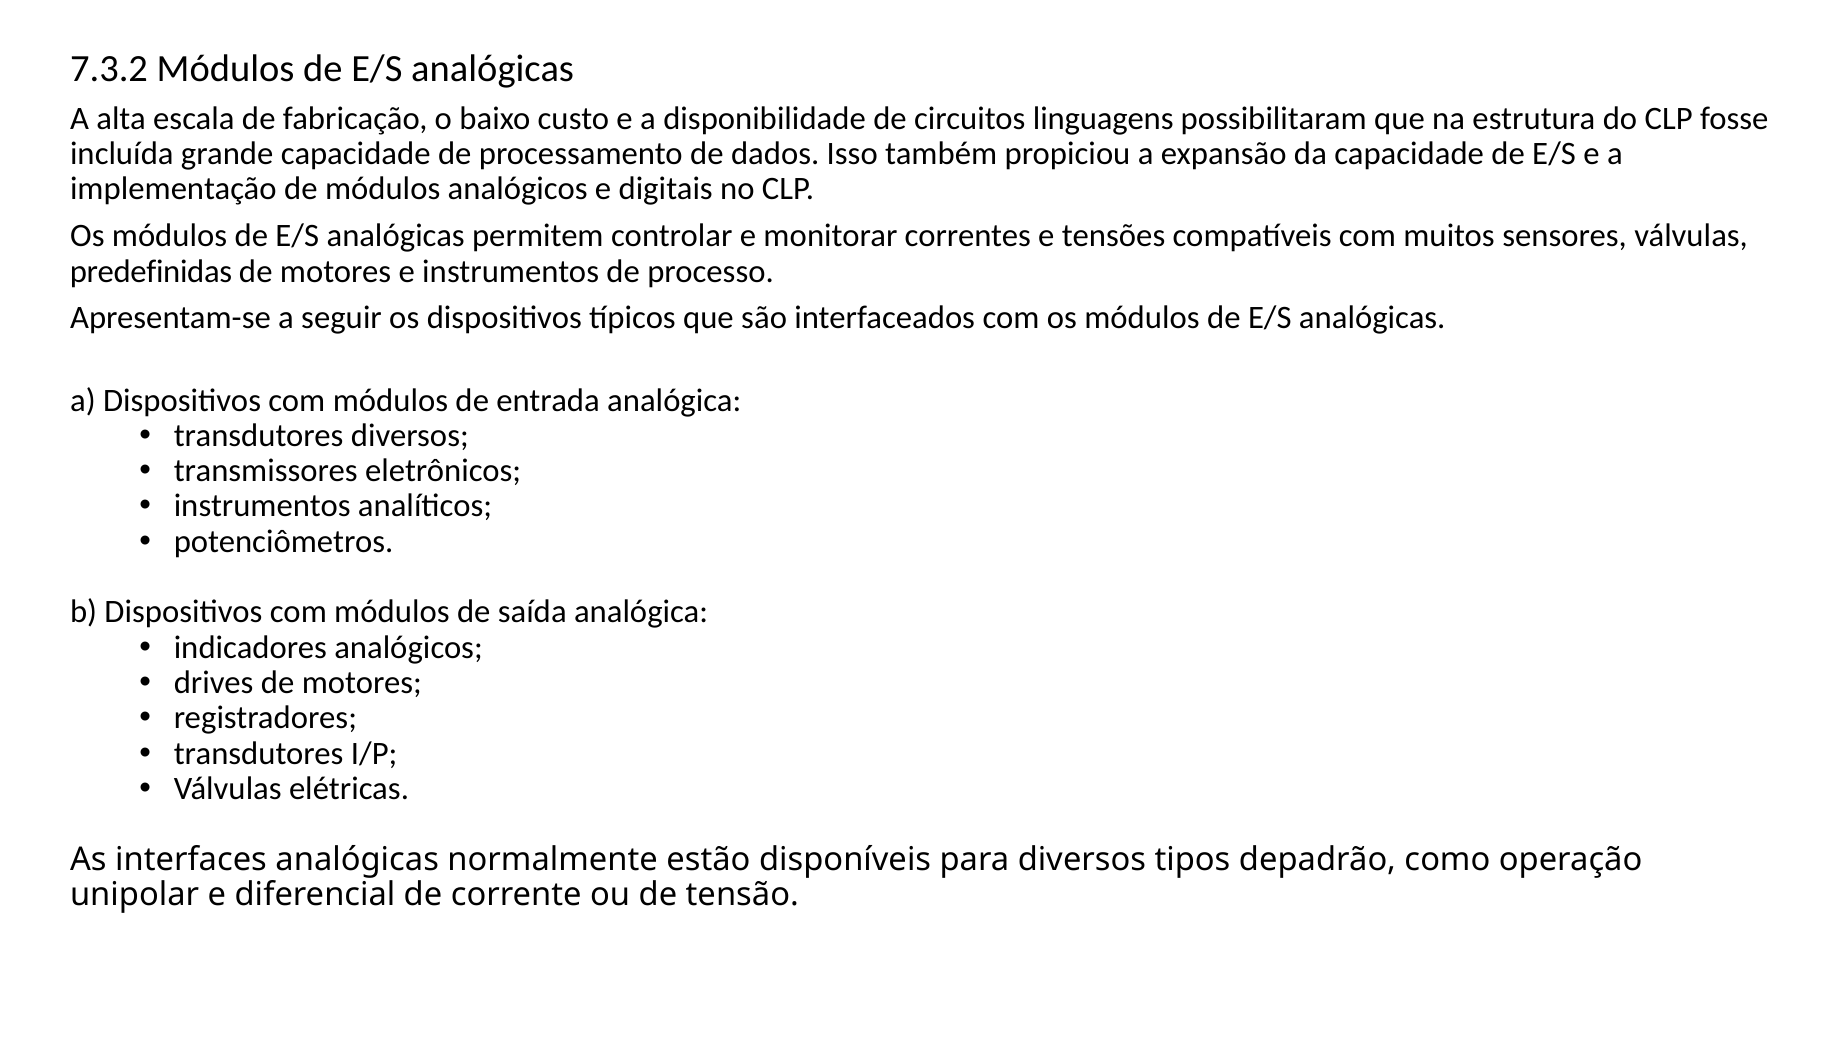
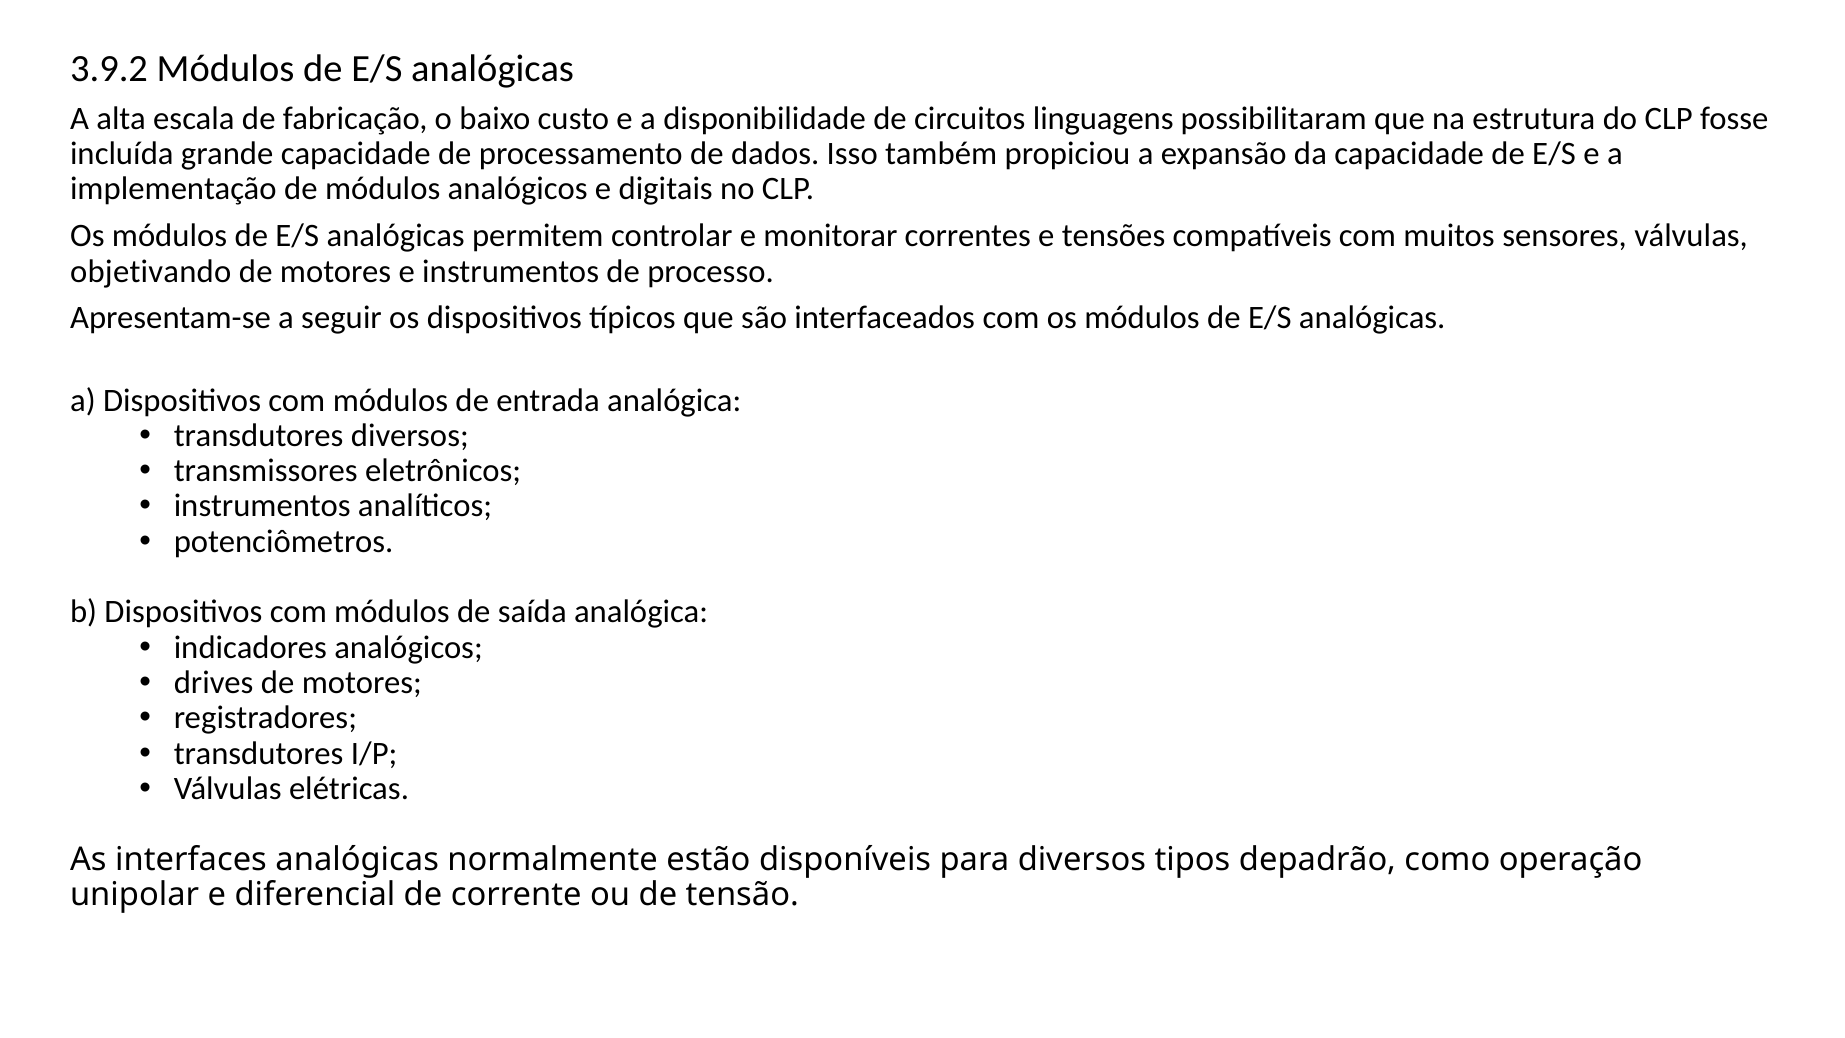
7.3.2: 7.3.2 -> 3.9.2
predefinidas: predefinidas -> objetivando
